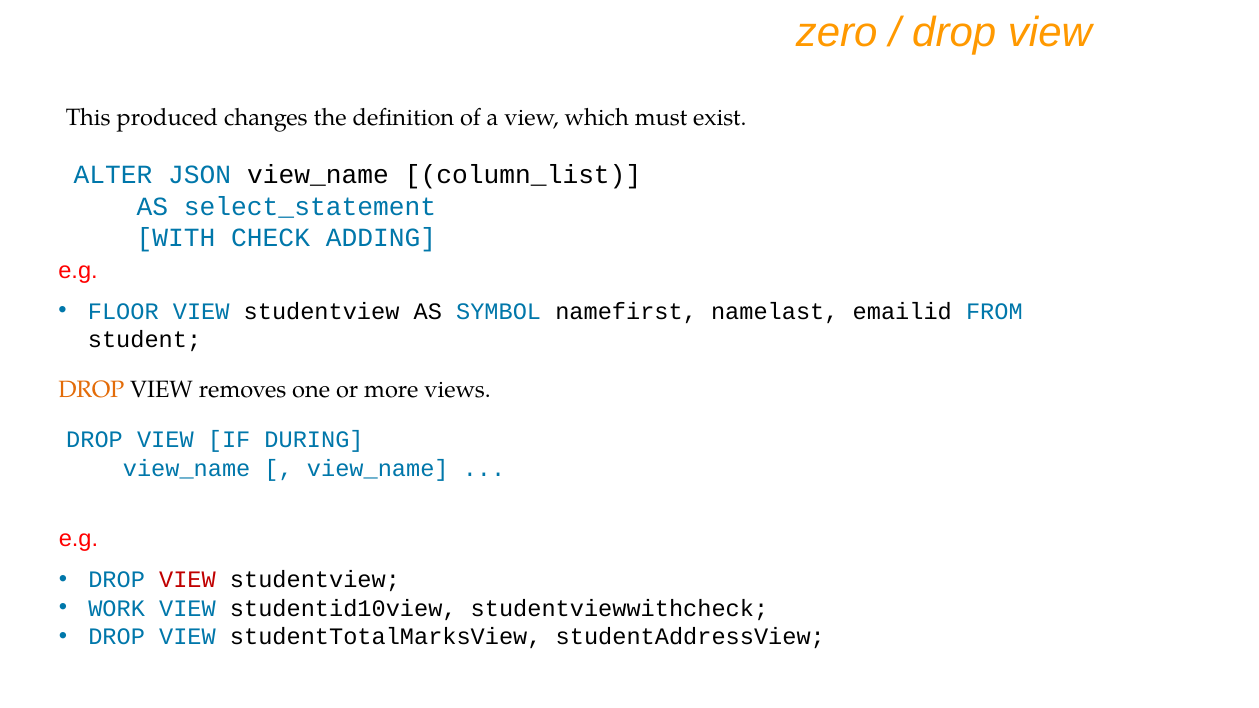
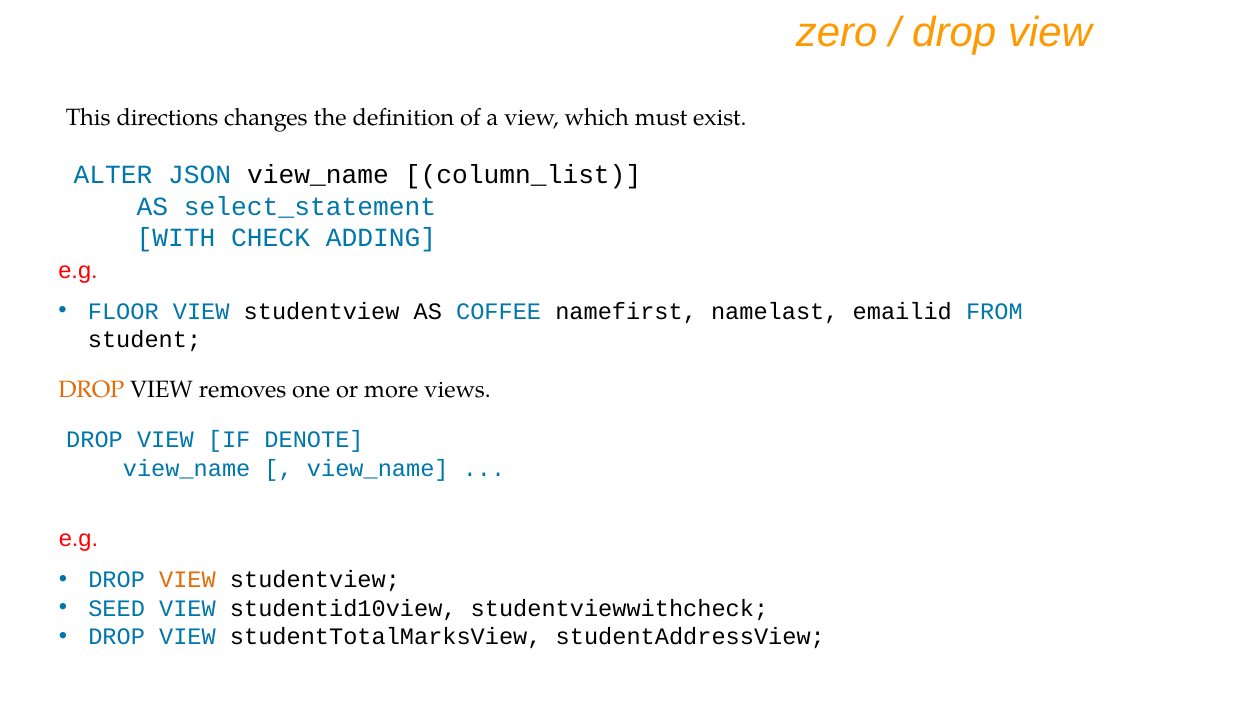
produced: produced -> directions
SYMBOL: SYMBOL -> COFFEE
DURING: DURING -> DENOTE
VIEW at (187, 580) colour: red -> orange
WORK: WORK -> SEED
